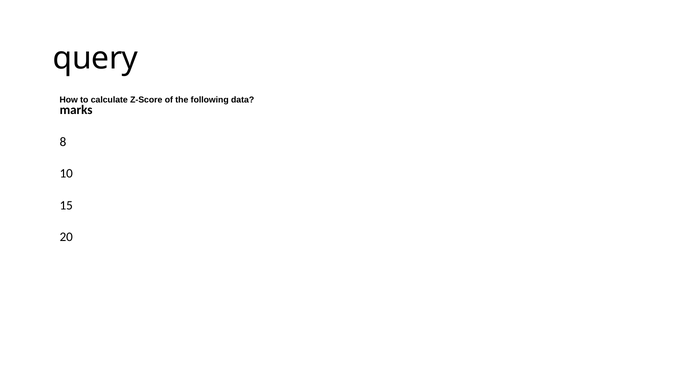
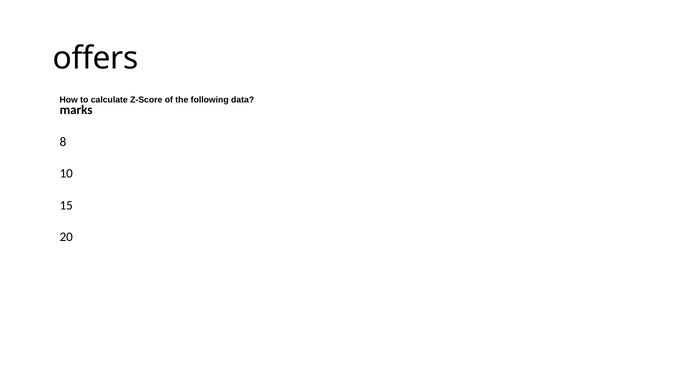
query: query -> offers
